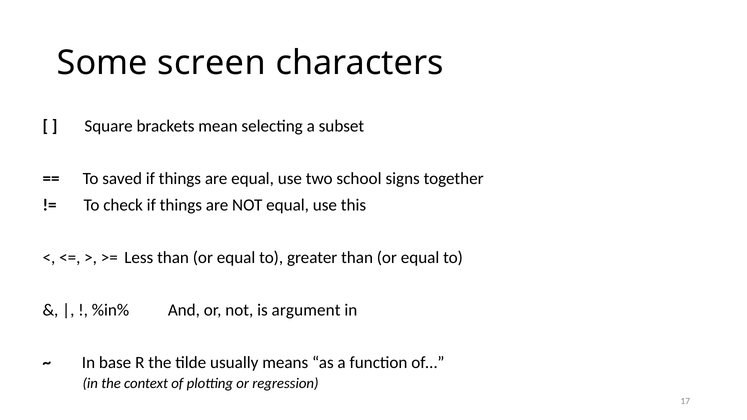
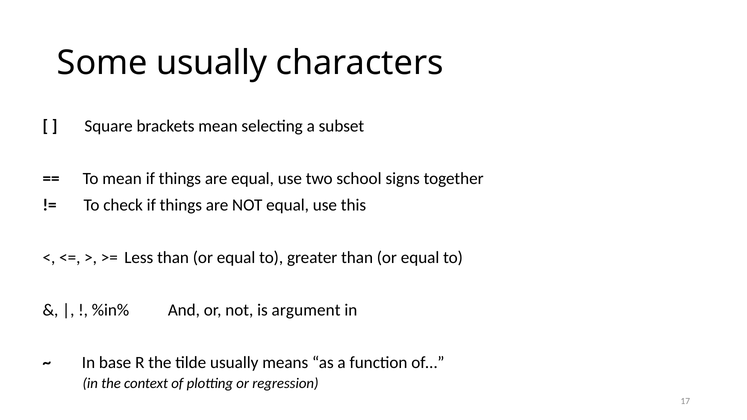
Some screen: screen -> usually
To saved: saved -> mean
